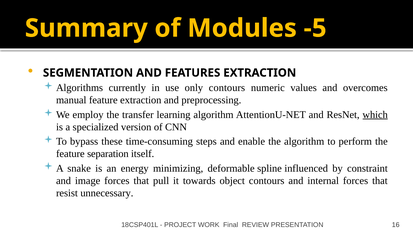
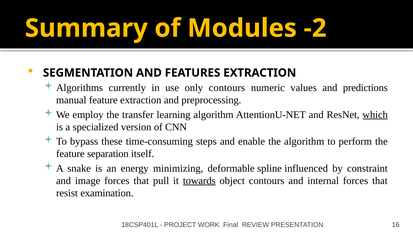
-5: -5 -> -2
overcomes: overcomes -> predictions
towards underline: none -> present
unnecessary: unnecessary -> examination
